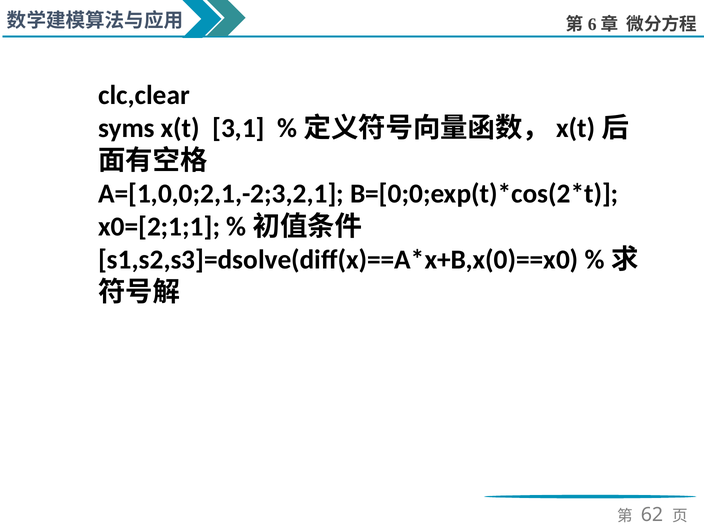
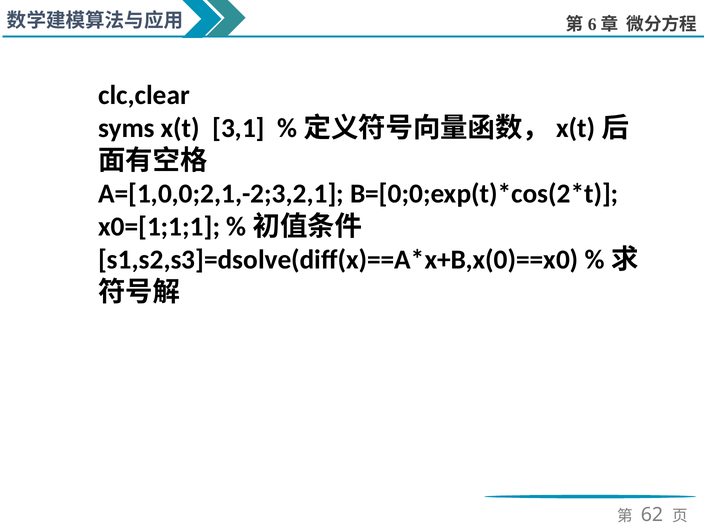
x0=[2;1;1: x0=[2;1;1 -> x0=[1;1;1
